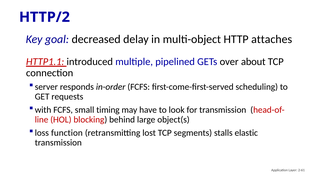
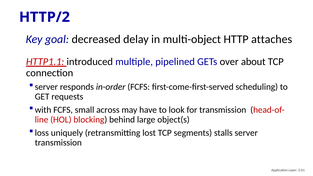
timing: timing -> across
function: function -> uniquely
stalls elastic: elastic -> server
